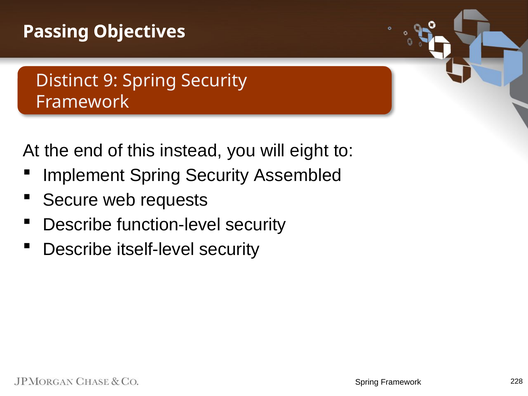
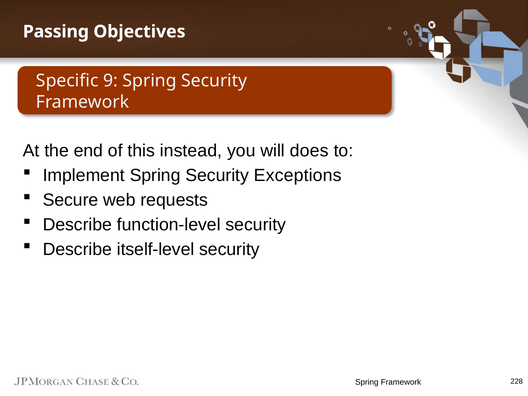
Distinct: Distinct -> Specific
eight: eight -> does
Assembled: Assembled -> Exceptions
